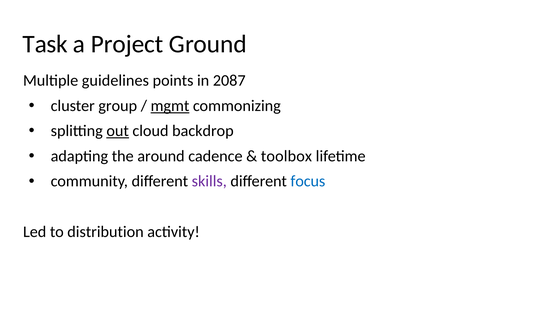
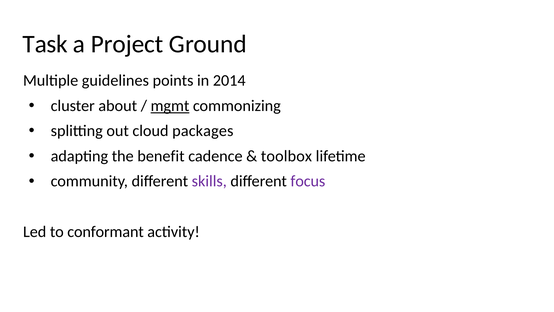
2087: 2087 -> 2014
group: group -> about
out underline: present -> none
backdrop: backdrop -> packages
around: around -> benefit
focus colour: blue -> purple
distribution: distribution -> conformant
